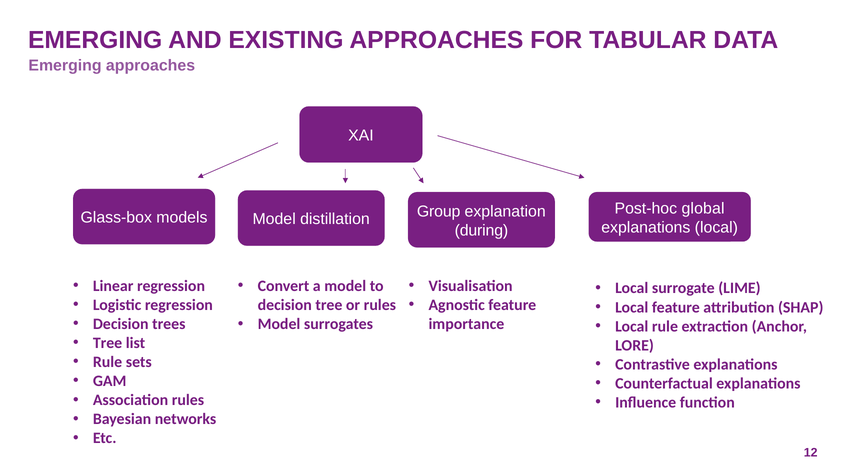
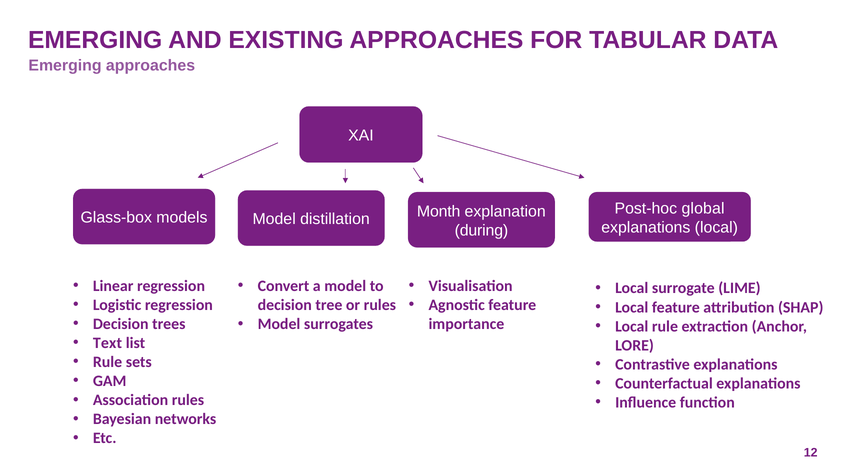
Group: Group -> Month
Tree at (108, 343): Tree -> Text
